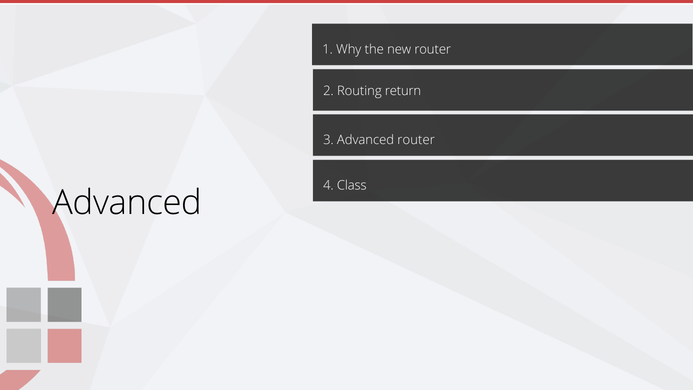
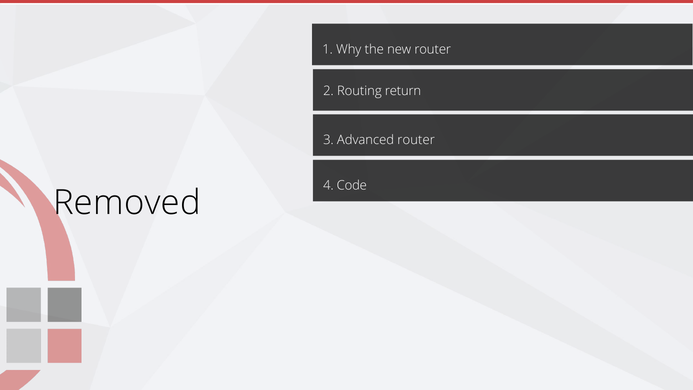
Class: Class -> Code
Advanced at (127, 203): Advanced -> Removed
